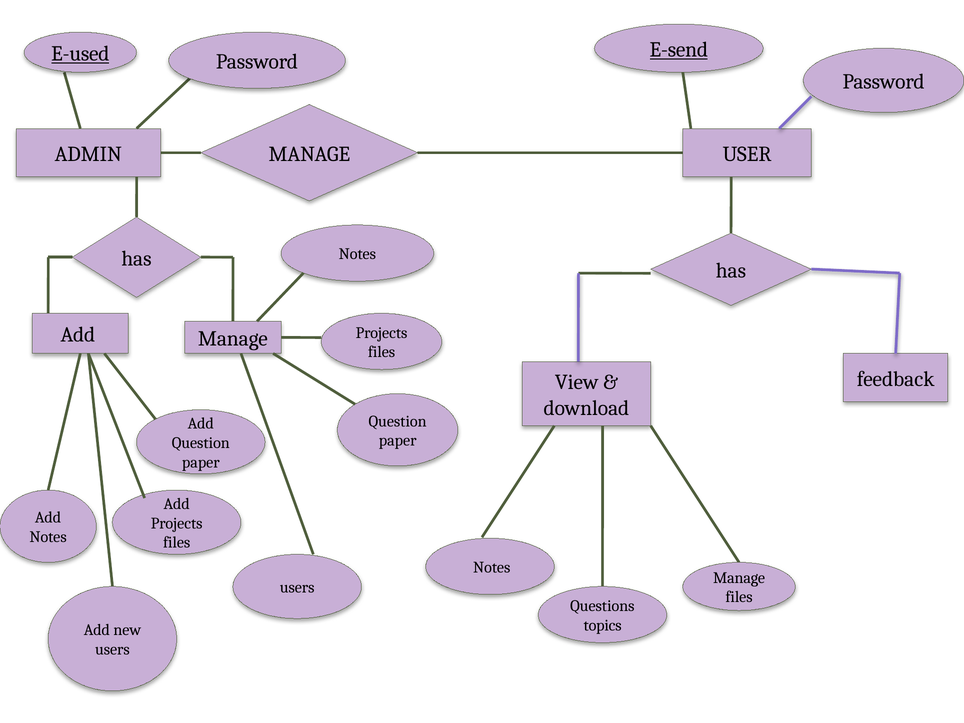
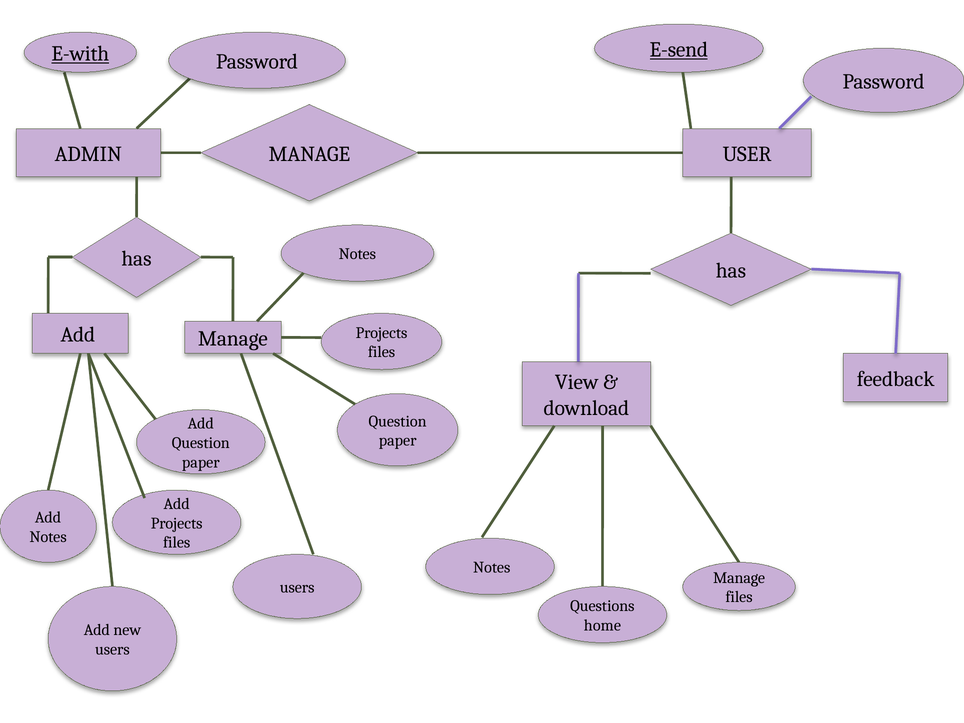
E-used: E-used -> E-with
topics: topics -> home
